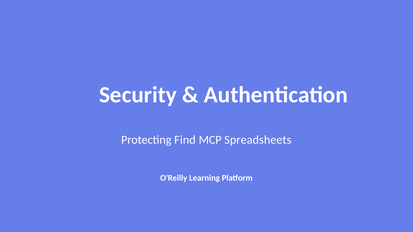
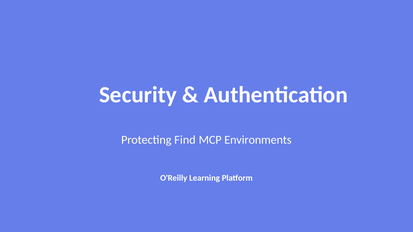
Spreadsheets: Spreadsheets -> Environments
